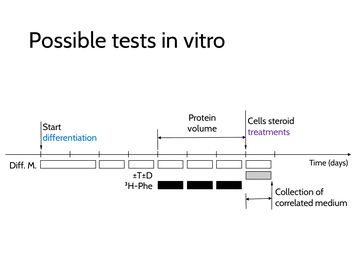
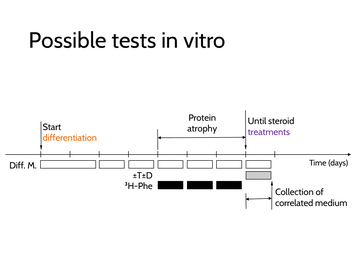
Cells: Cells -> Until
volume: volume -> atrophy
differentiation colour: blue -> orange
